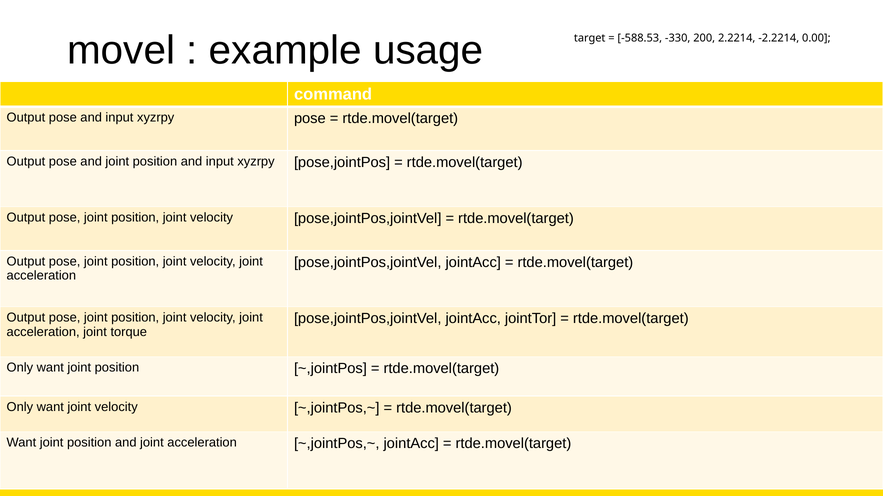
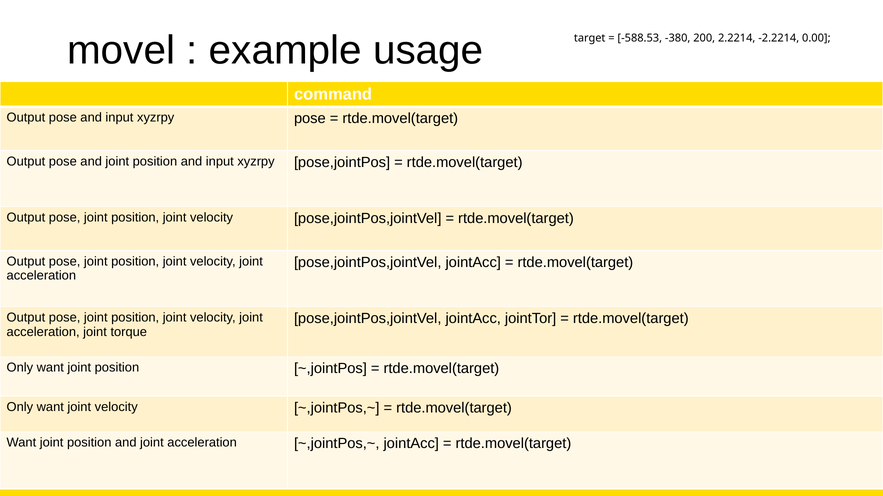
-330: -330 -> -380
